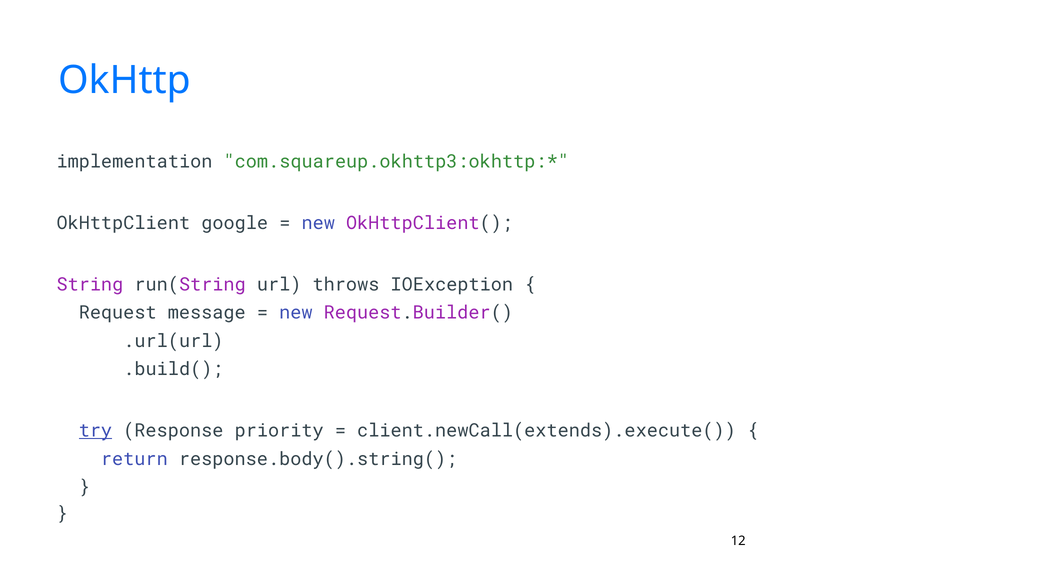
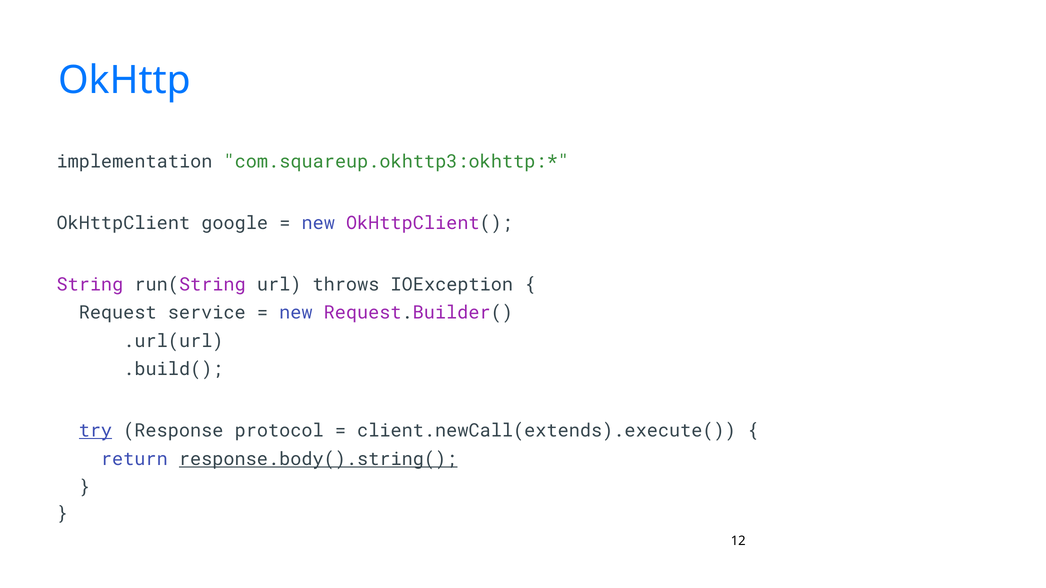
message: message -> service
priority: priority -> protocol
response.body().string( underline: none -> present
